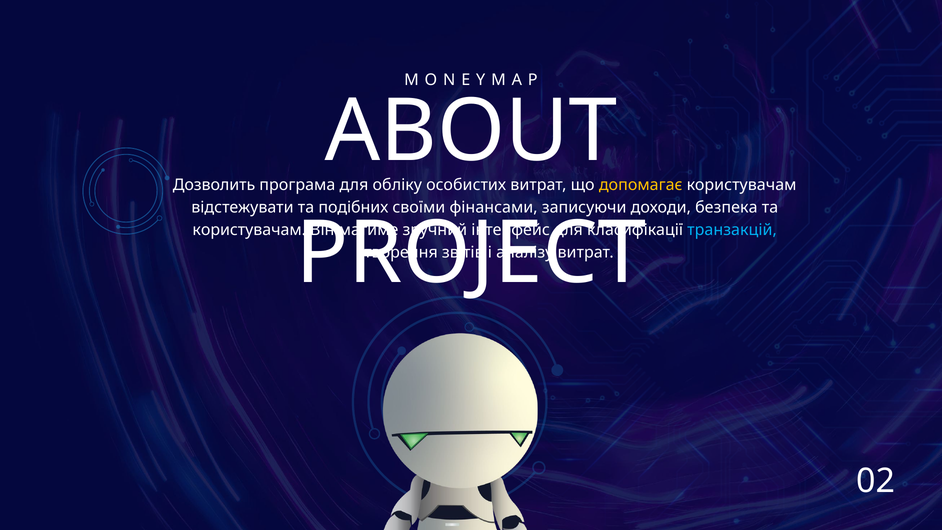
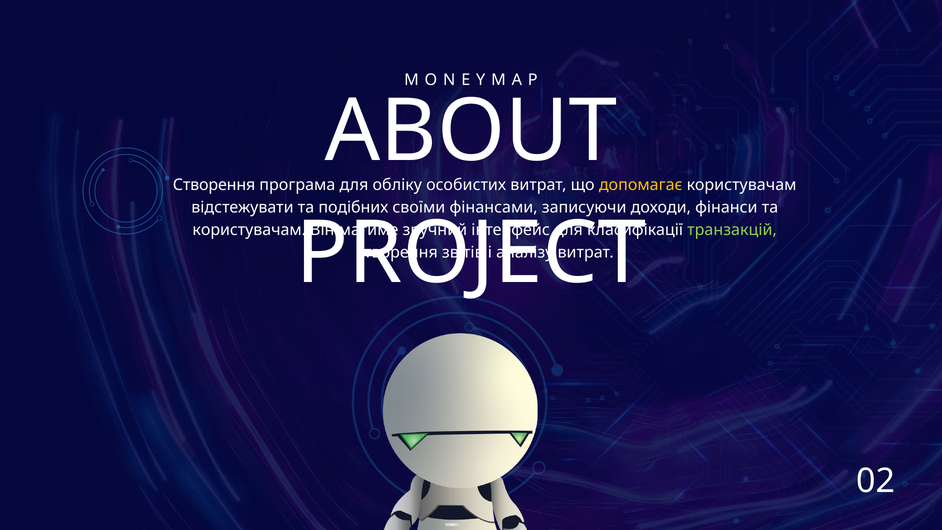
Дозволить at (214, 185): Дозволить -> Створення
безпека: безпека -> фінанси
транзакцій colour: light blue -> light green
